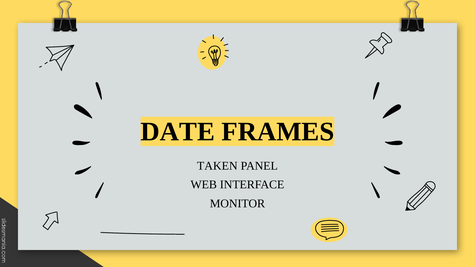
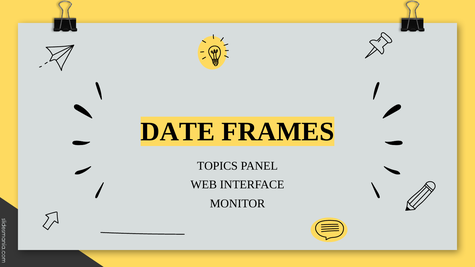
TAKEN: TAKEN -> TOPICS
